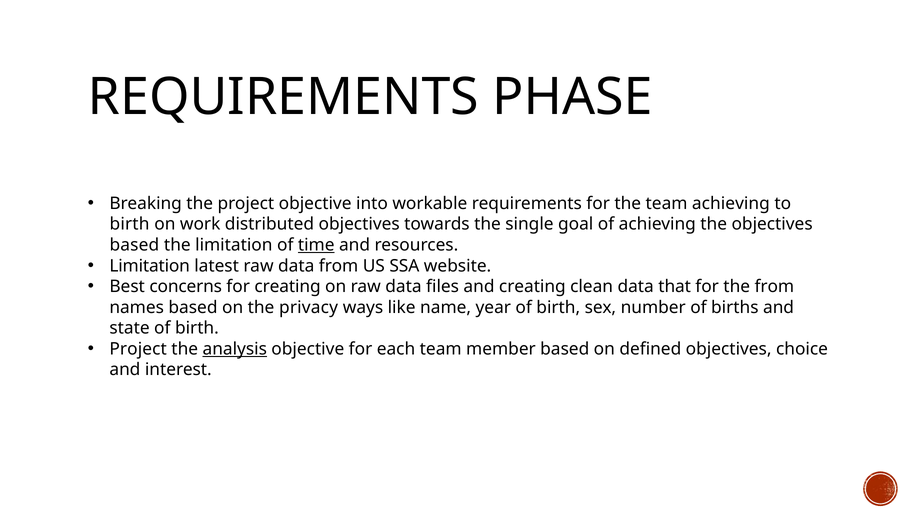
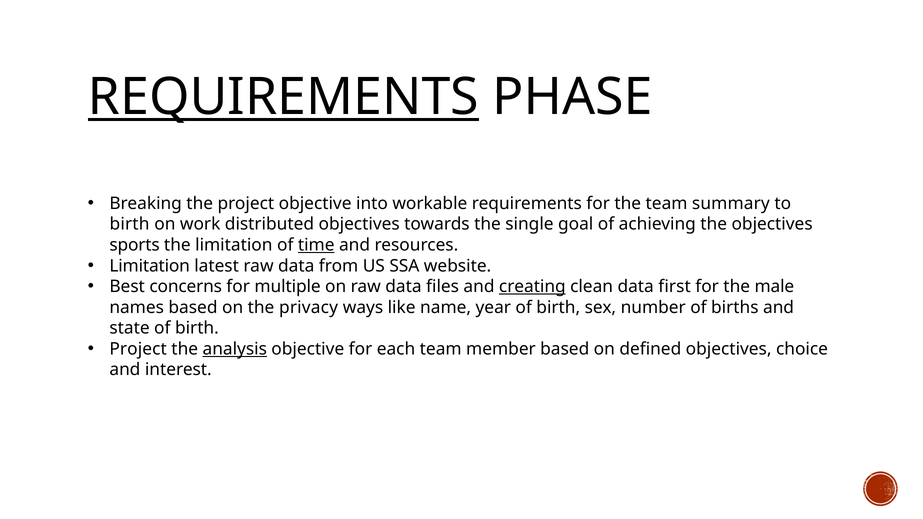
REQUIREMENTS at (283, 97) underline: none -> present
team achieving: achieving -> summary
based at (134, 245): based -> sports
for creating: creating -> multiple
creating at (532, 287) underline: none -> present
that: that -> first
the from: from -> male
